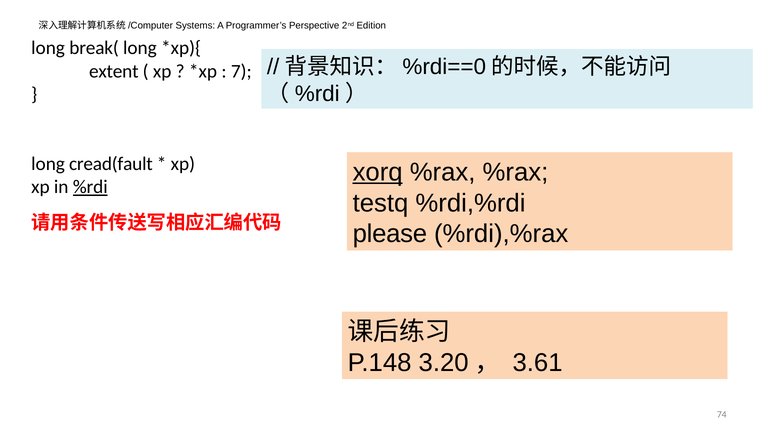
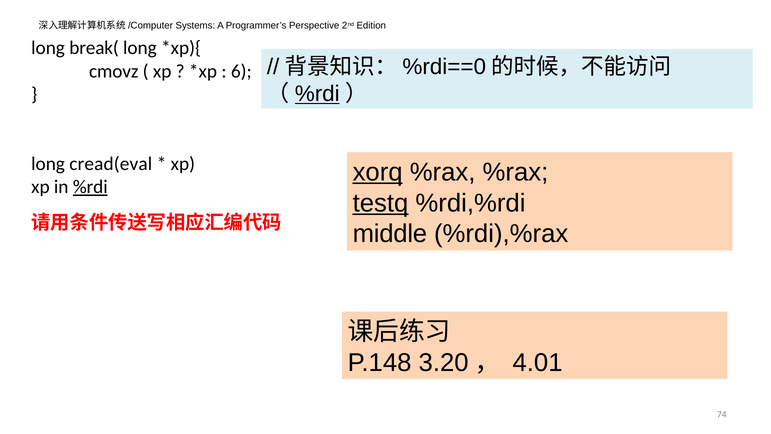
extent: extent -> cmovz
7: 7 -> 6
%rdi at (317, 94) underline: none -> present
cread(fault: cread(fault -> cread(eval
testq underline: none -> present
please: please -> middle
3.61: 3.61 -> 4.01
